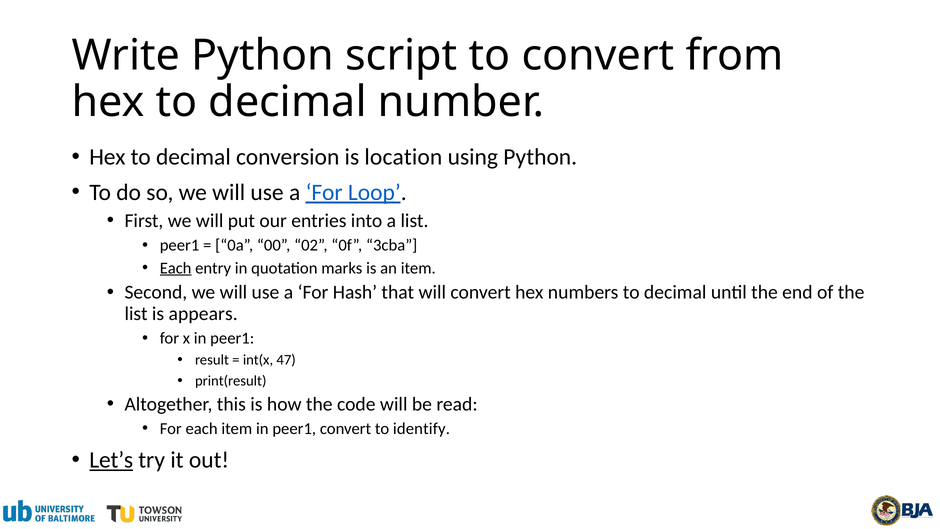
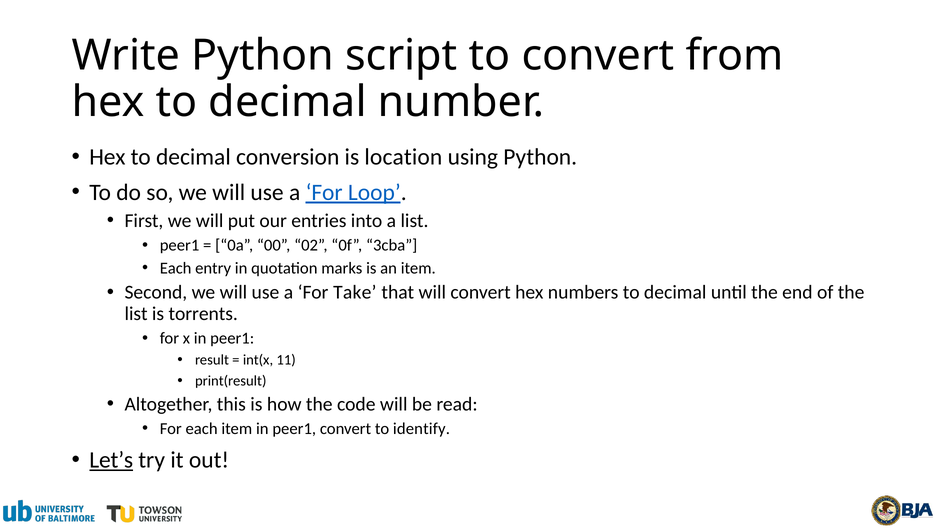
Each at (176, 268) underline: present -> none
Hash: Hash -> Take
appears: appears -> torrents
47: 47 -> 11
